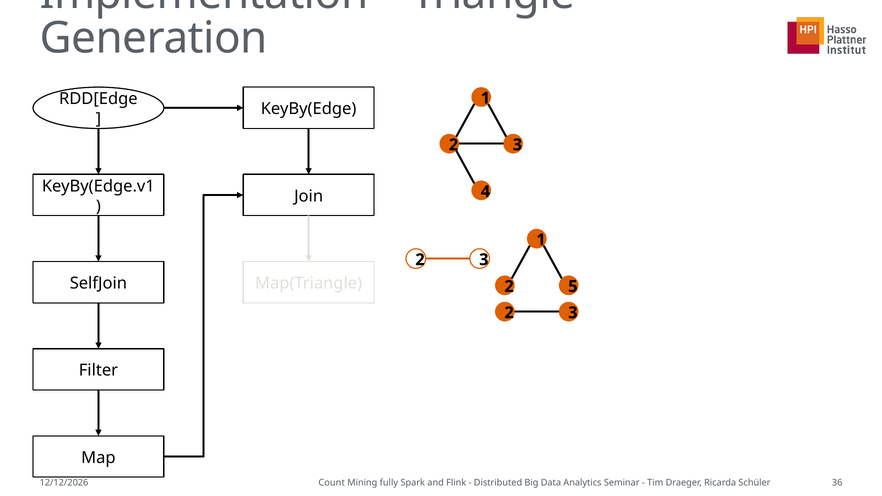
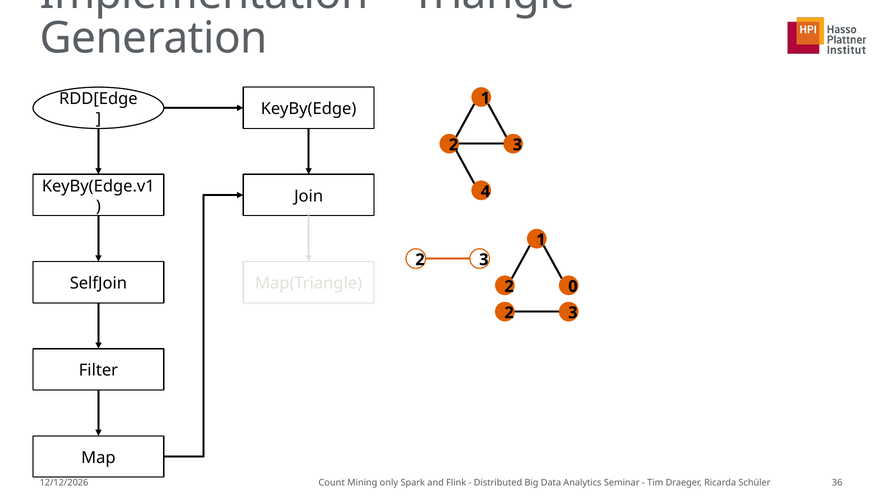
5: 5 -> 0
fully: fully -> only
